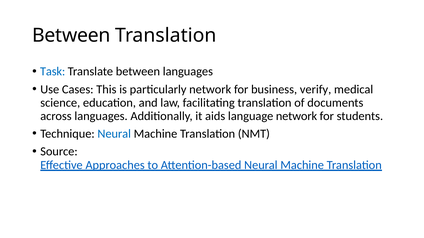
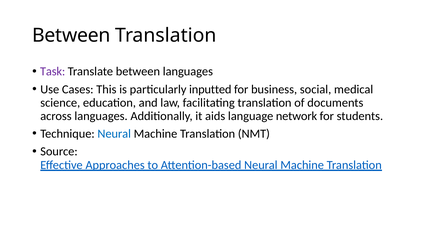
Task colour: blue -> purple
particularly network: network -> inputted
verify: verify -> social
